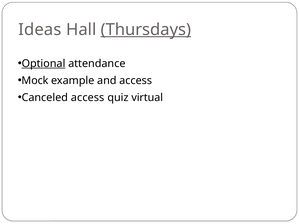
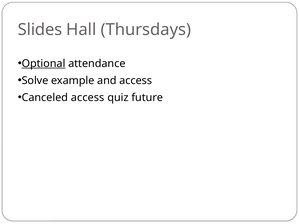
Ideas: Ideas -> Slides
Thursdays underline: present -> none
Mock: Mock -> Solve
virtual: virtual -> future
